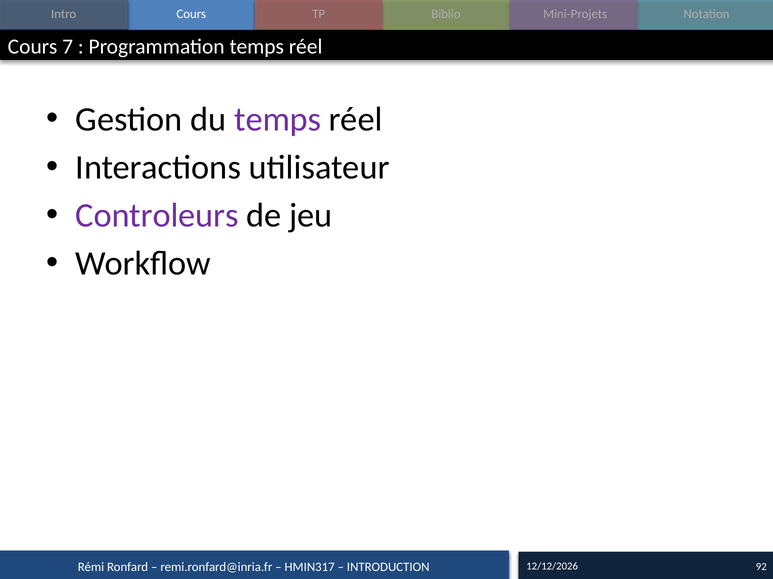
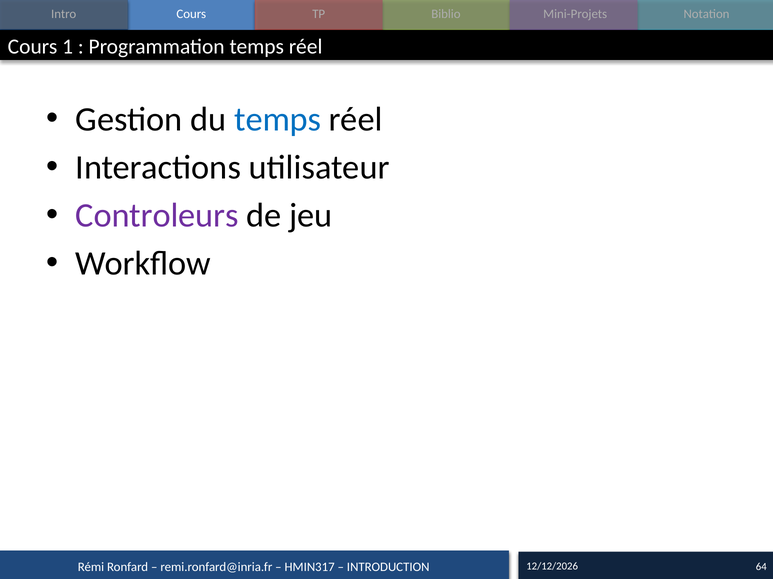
7: 7 -> 1
temps at (278, 120) colour: purple -> blue
92: 92 -> 64
